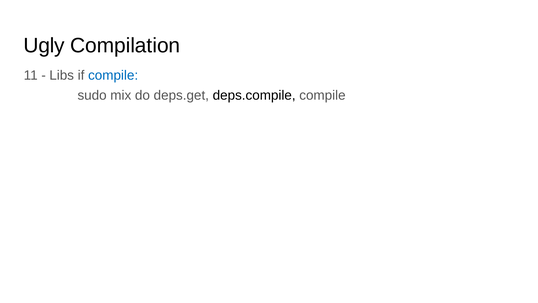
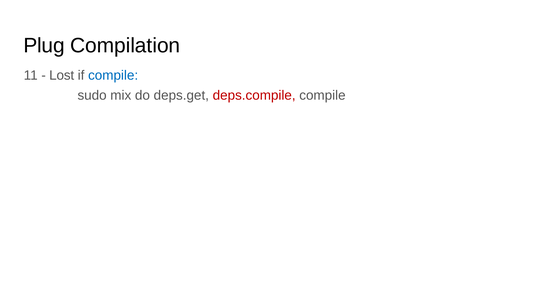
Ugly: Ugly -> Plug
Libs: Libs -> Lost
deps.compile colour: black -> red
